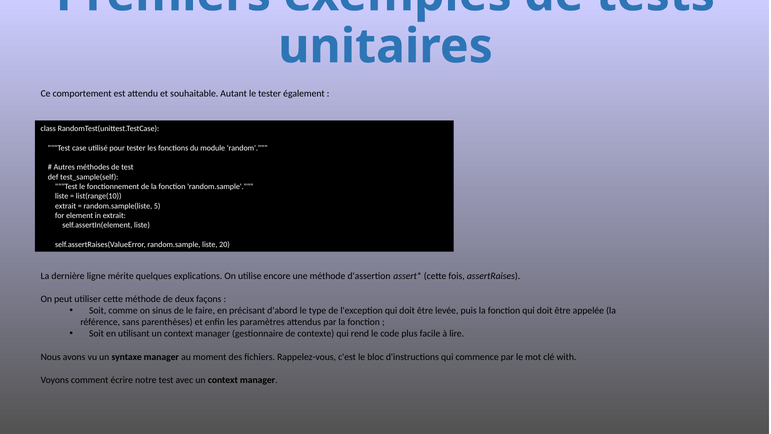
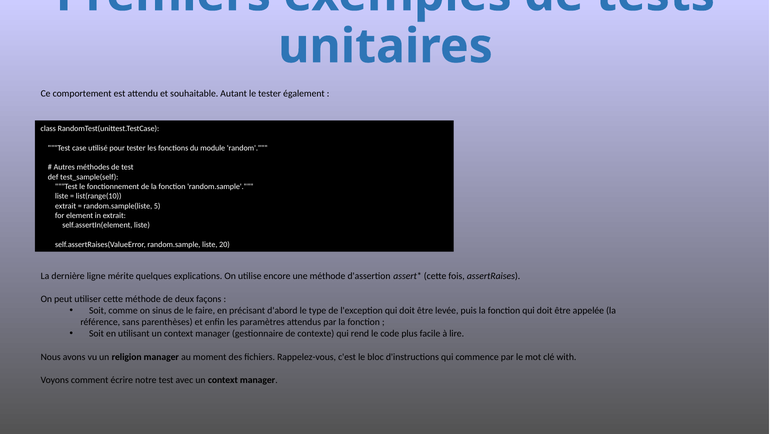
syntaxe: syntaxe -> religion
